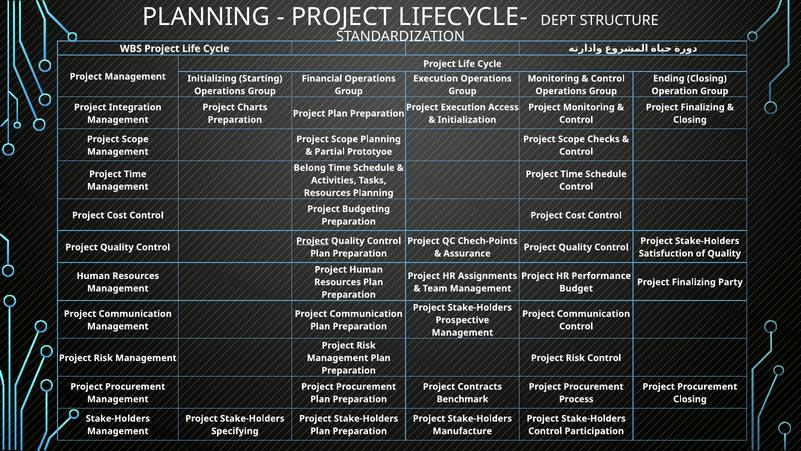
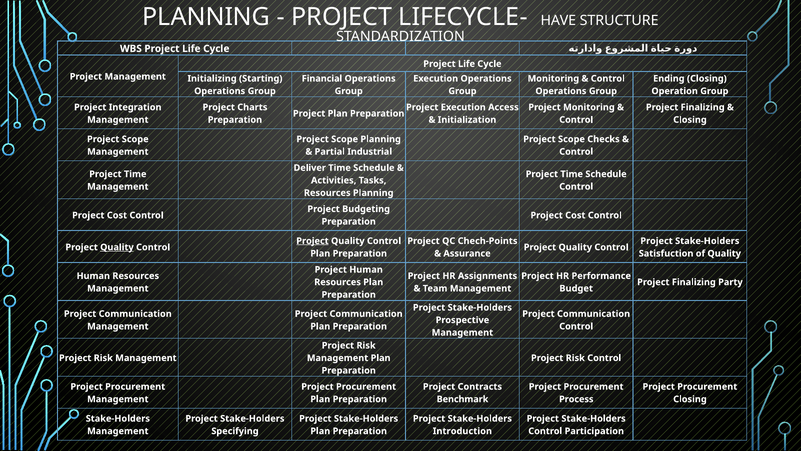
DEPT: DEPT -> HAVE
Prototyoe: Prototyoe -> Industrial
Belong: Belong -> Deliver
Quality at (117, 247) underline: none -> present
Manufacture: Manufacture -> Introduction
